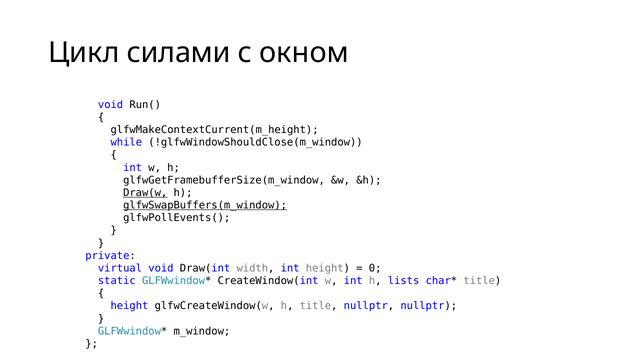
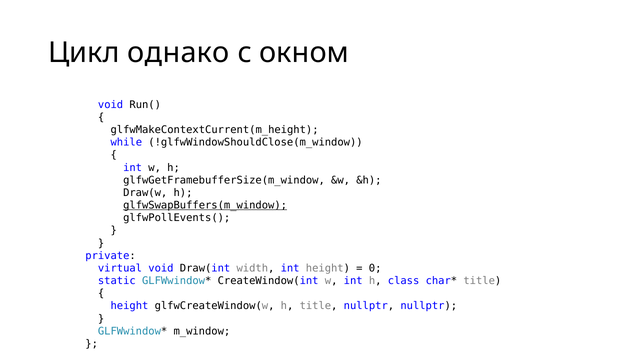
силами: силами -> однако
Draw(w underline: present -> none
lists: lists -> class
